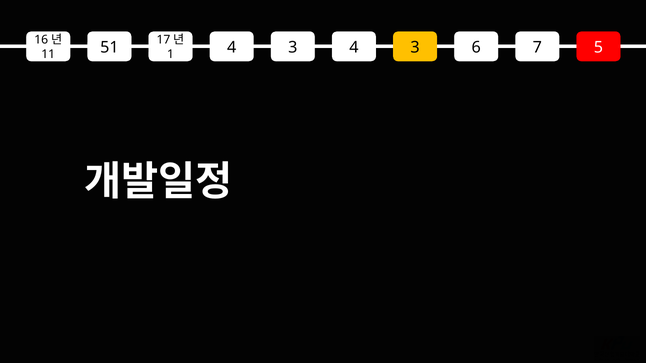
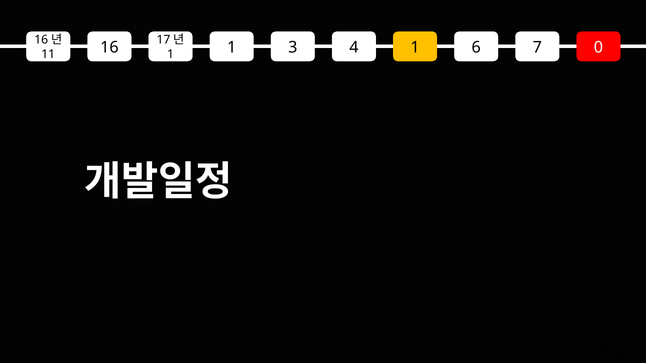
51: 51 -> 16
1 4: 4 -> 1
3 4 3: 3 -> 1
5: 5 -> 0
